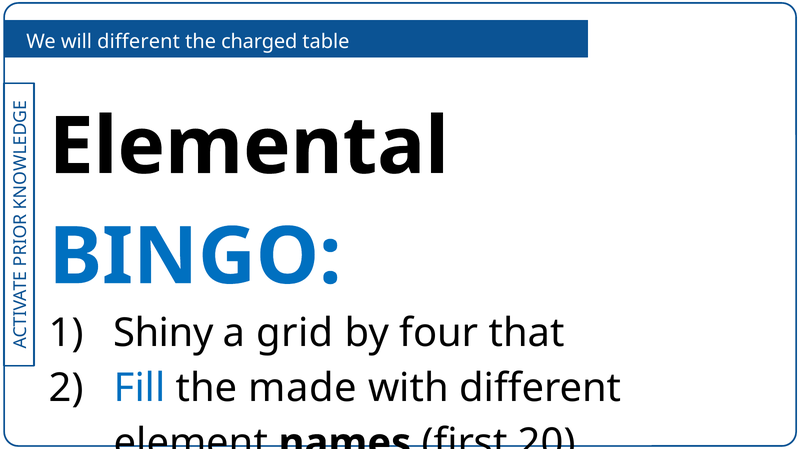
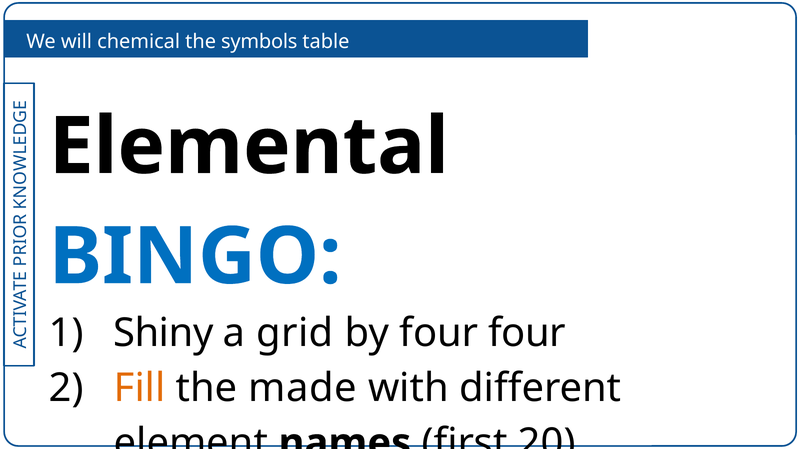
will different: different -> chemical
charged: charged -> symbols
four that: that -> four
Fill colour: blue -> orange
